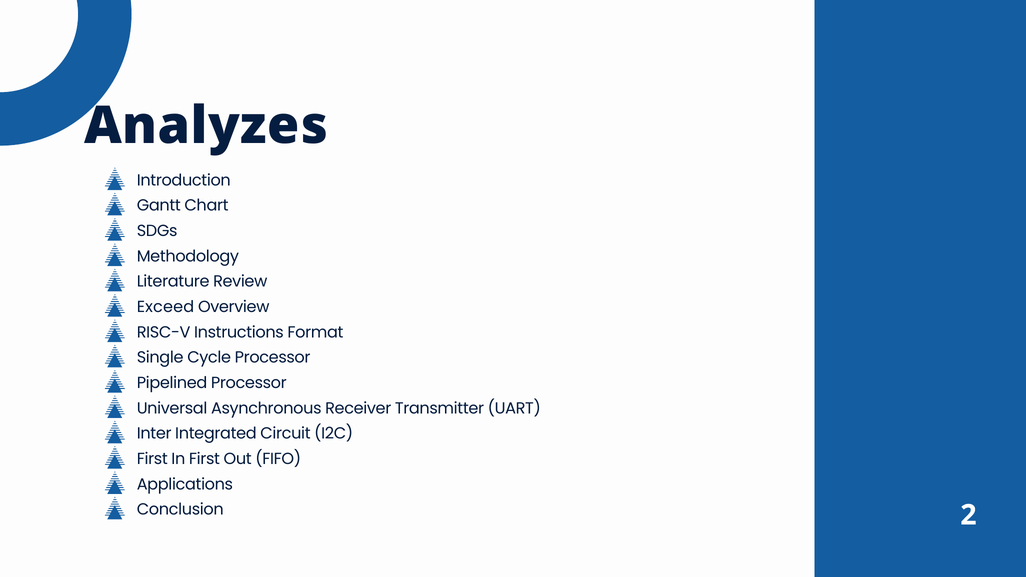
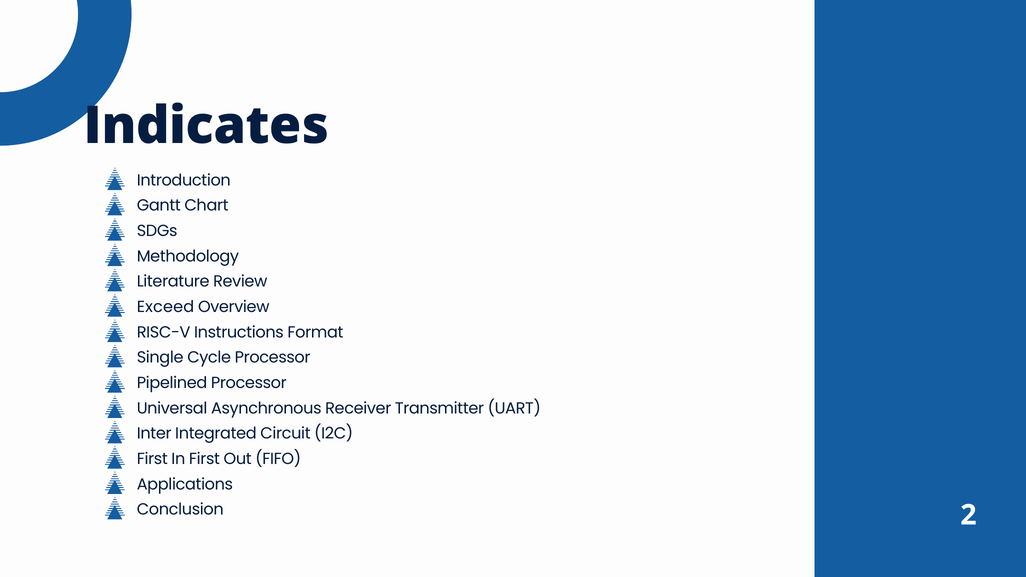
Analyzes: Analyzes -> Indicates
